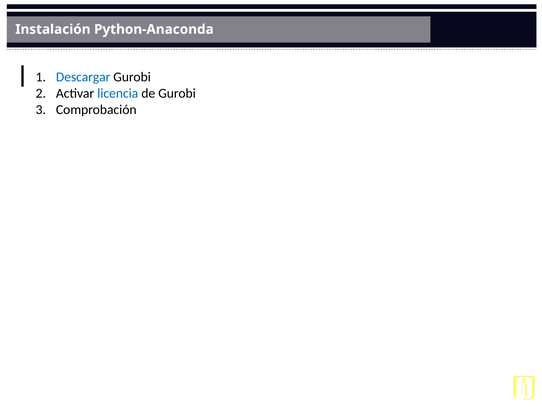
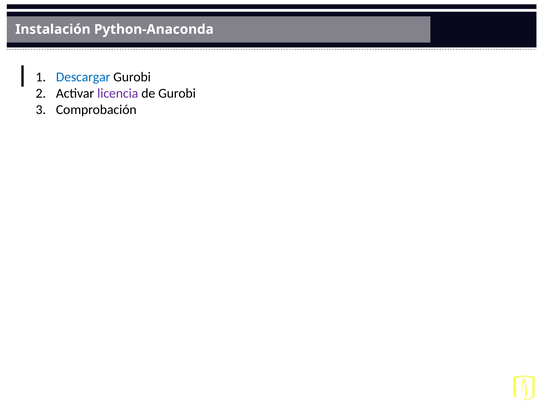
licencia colour: blue -> purple
